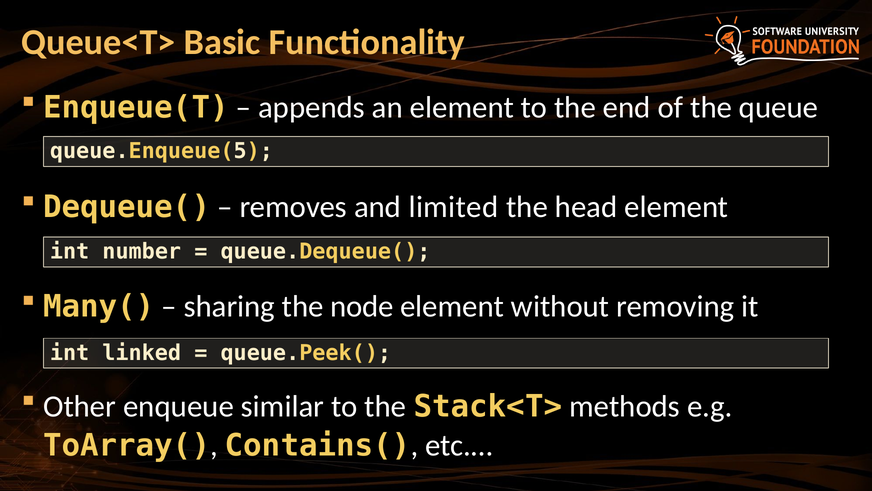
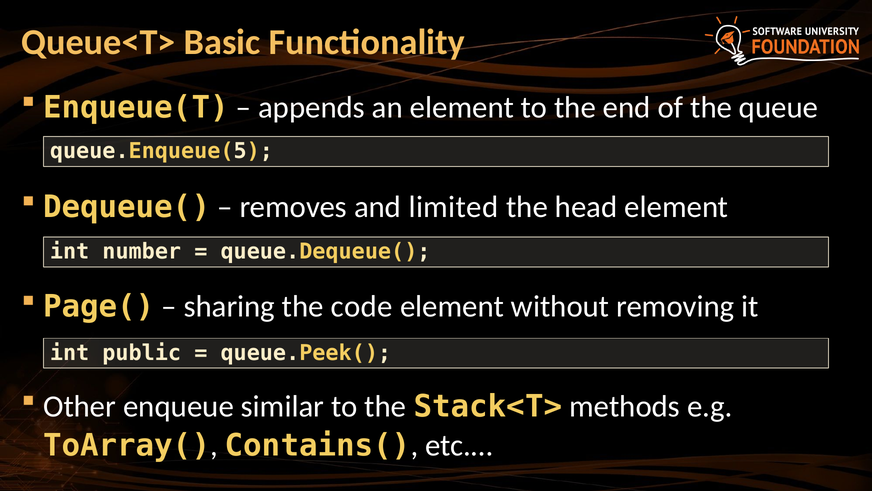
Many(: Many( -> Page(
node: node -> code
linked: linked -> public
